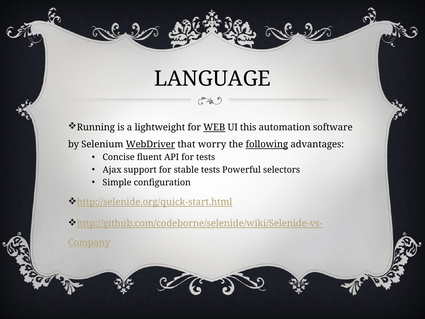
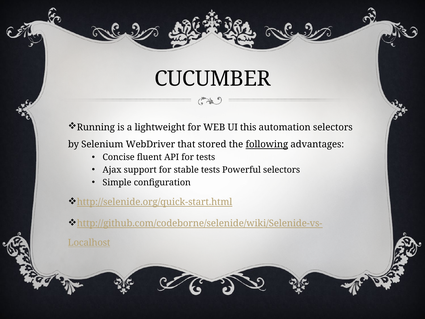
LANGUAGE: LANGUAGE -> CUCUMBER
WEB underline: present -> none
automation software: software -> selectors
WebDriver underline: present -> none
worry: worry -> stored
Company: Company -> Localhost
